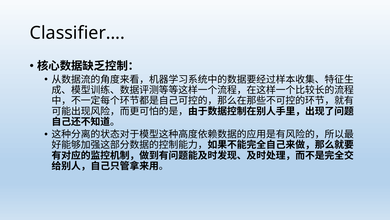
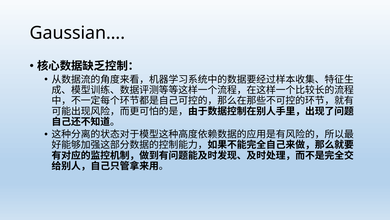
Classifier…: Classifier… -> Gaussian…
